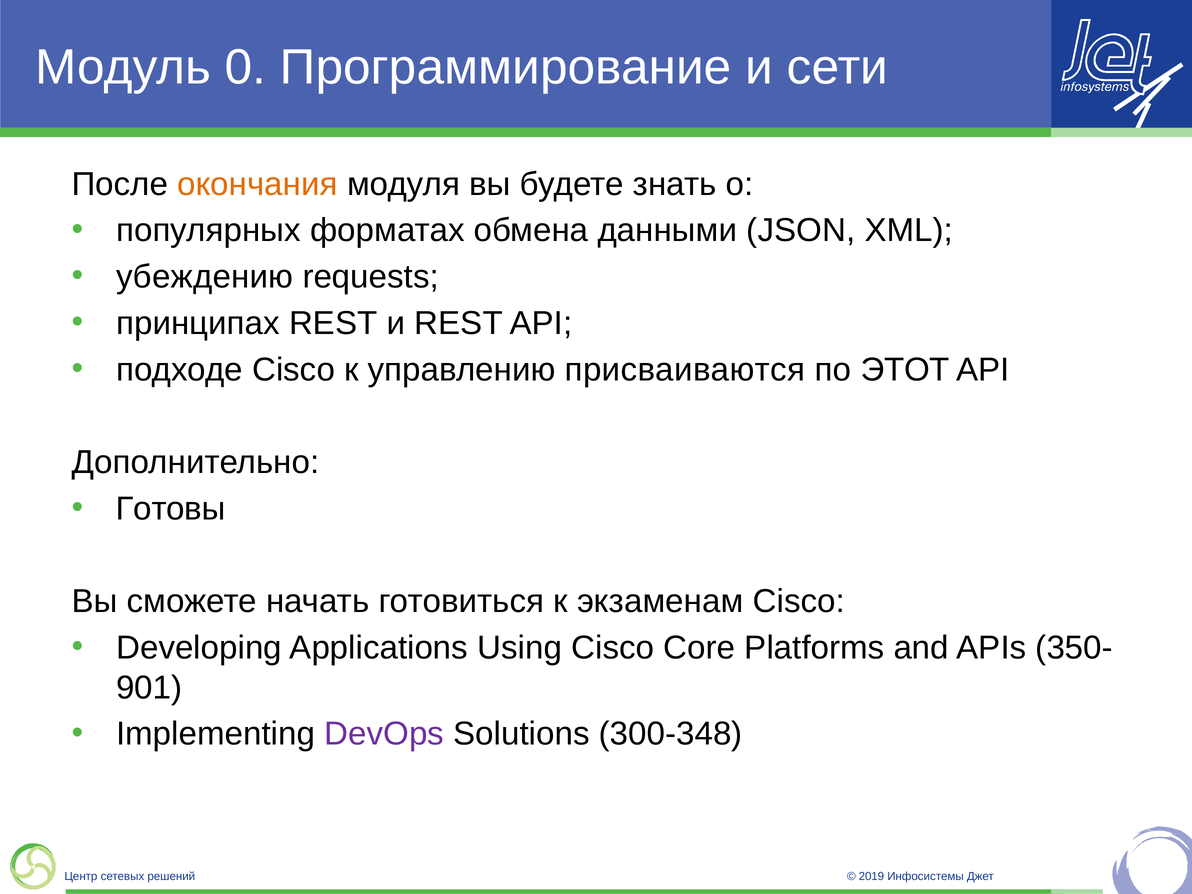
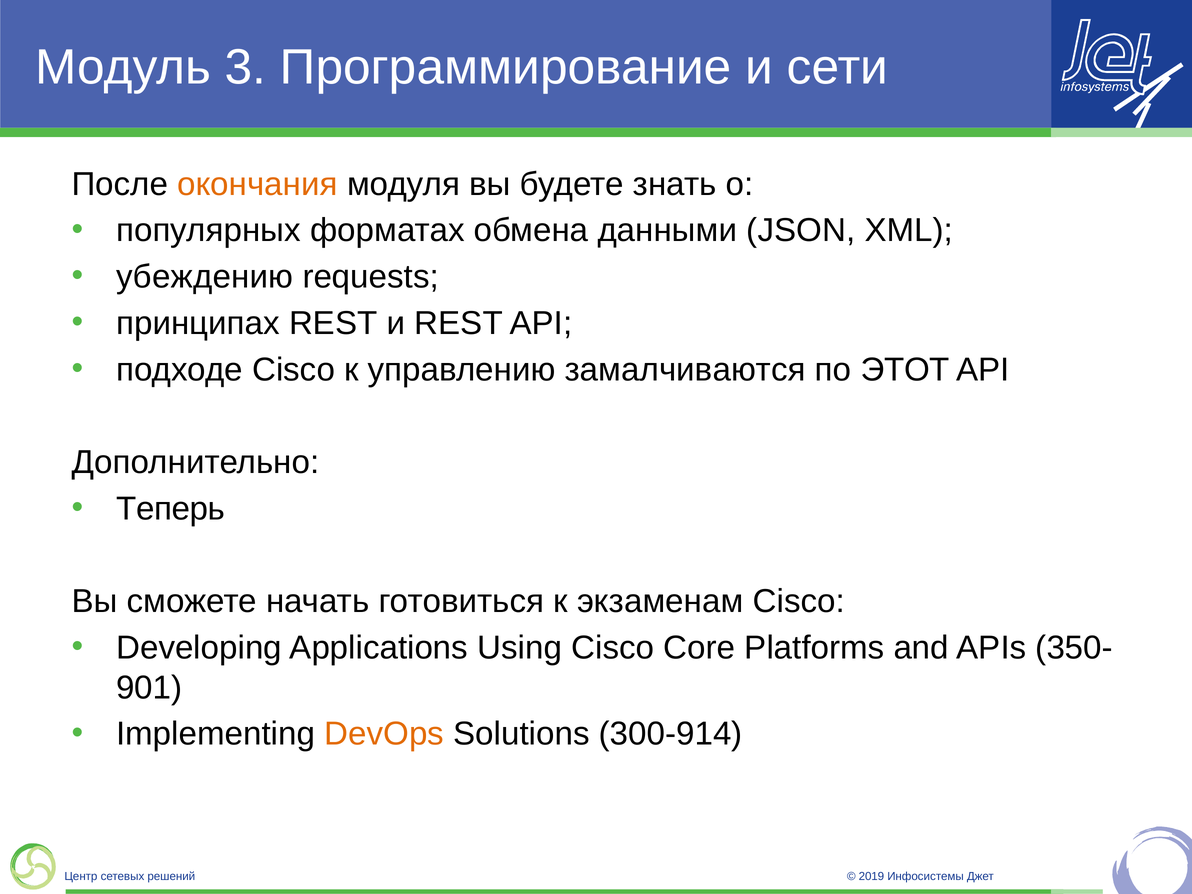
0: 0 -> 3
присваиваются: присваиваются -> замалчиваются
Готовы: Готовы -> Теперь
DevOps colour: purple -> orange
300-348: 300-348 -> 300-914
